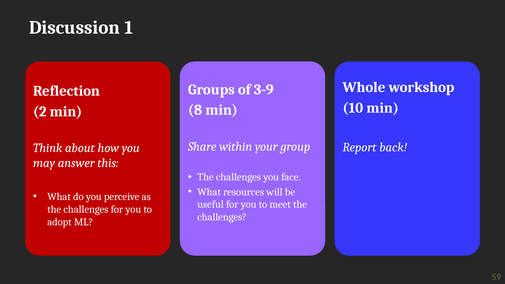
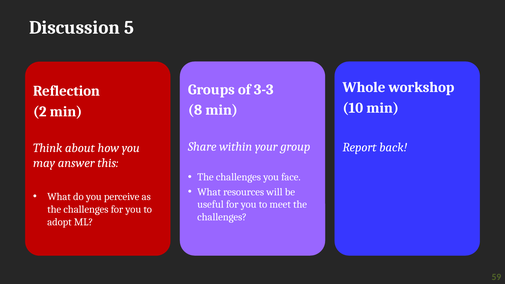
1: 1 -> 5
3-9: 3-9 -> 3-3
